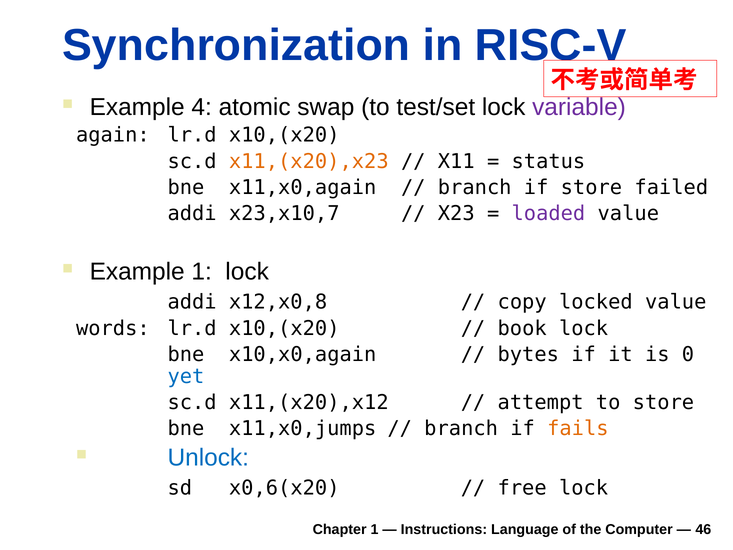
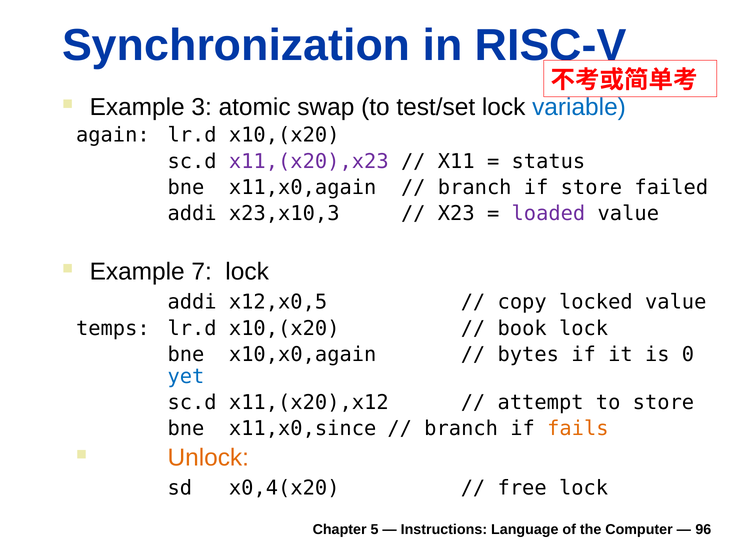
4: 4 -> 3
variable colour: purple -> blue
x11,(x20),x23 colour: orange -> purple
x23,x10,7: x23,x10,7 -> x23,x10,3
Example 1: 1 -> 7
x12,x0,8: x12,x0,8 -> x12,x0,5
words: words -> temps
x11,x0,jumps: x11,x0,jumps -> x11,x0,since
Unlock colour: blue -> orange
x0,6(x20: x0,6(x20 -> x0,4(x20
Chapter 1: 1 -> 5
46: 46 -> 96
